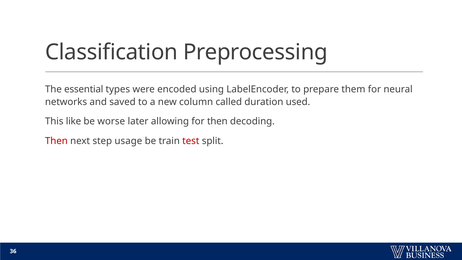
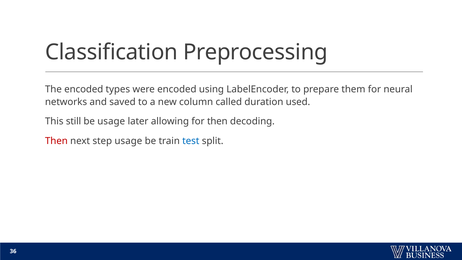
The essential: essential -> encoded
like: like -> still
be worse: worse -> usage
test colour: red -> blue
